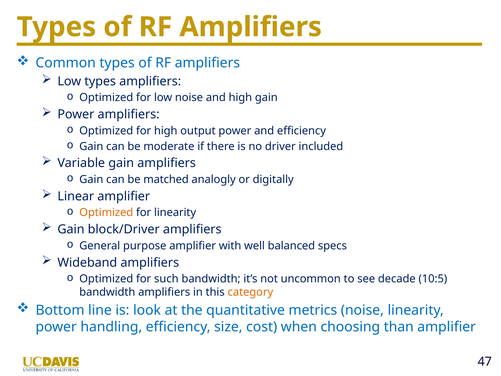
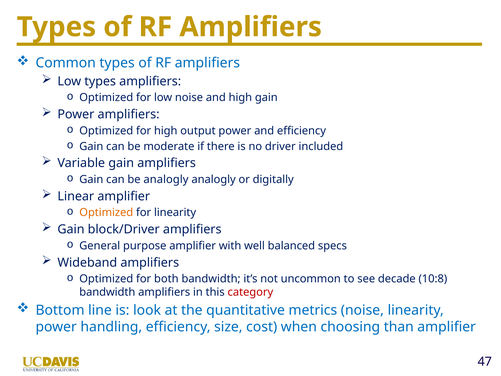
be matched: matched -> analogly
such: such -> both
10:5: 10:5 -> 10:8
category colour: orange -> red
